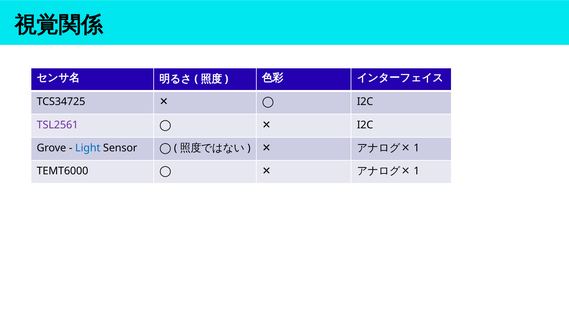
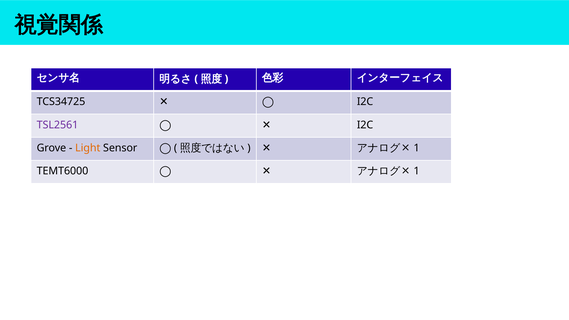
Light colour: blue -> orange
